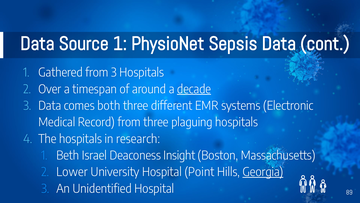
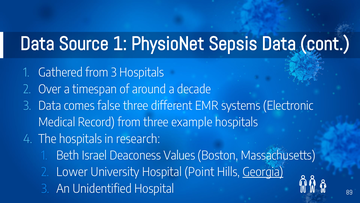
decade underline: present -> none
both: both -> false
plaguing: plaguing -> example
Insight: Insight -> Values
